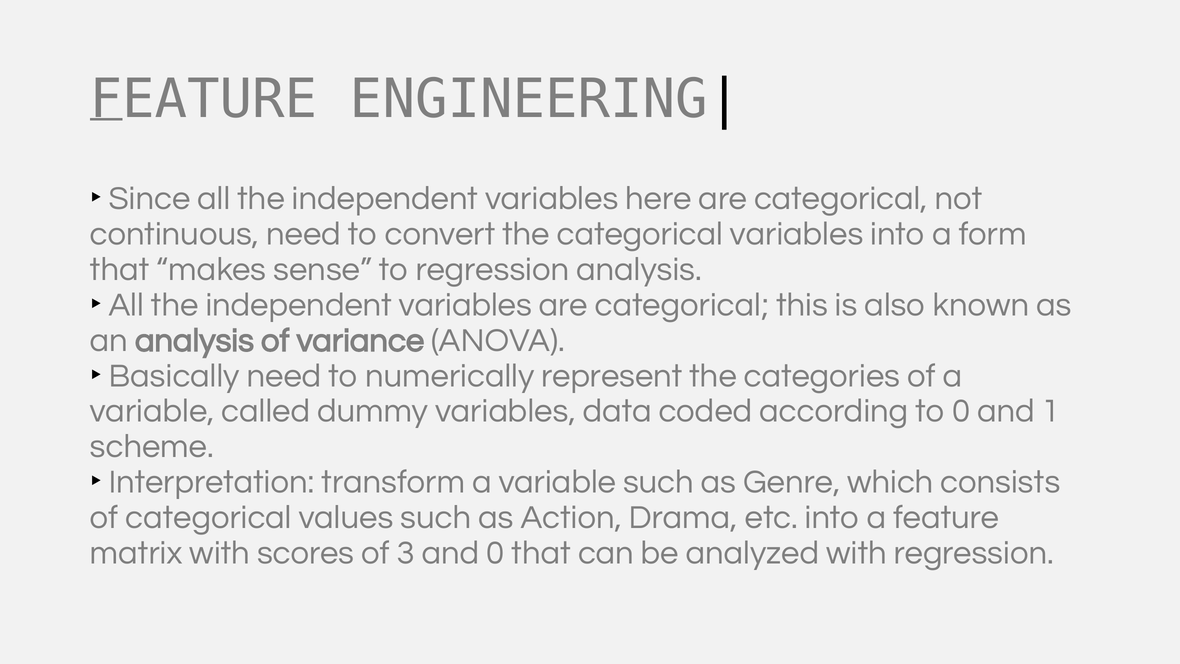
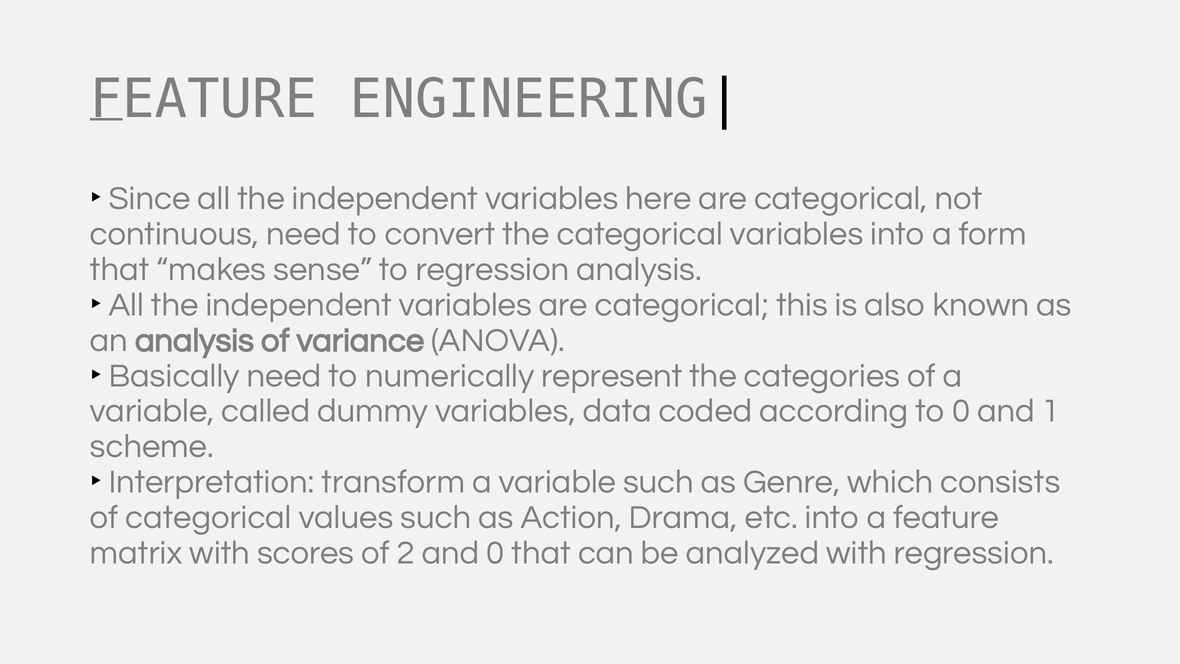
3: 3 -> 2
